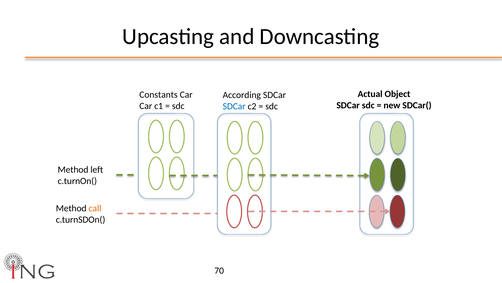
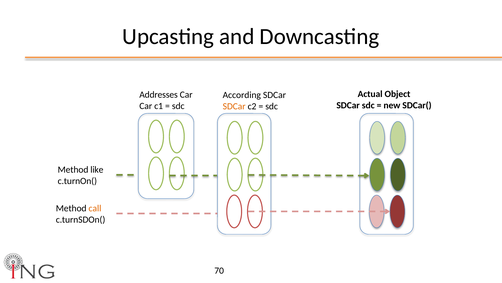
Constants: Constants -> Addresses
SDCar at (234, 106) colour: blue -> orange
left: left -> like
